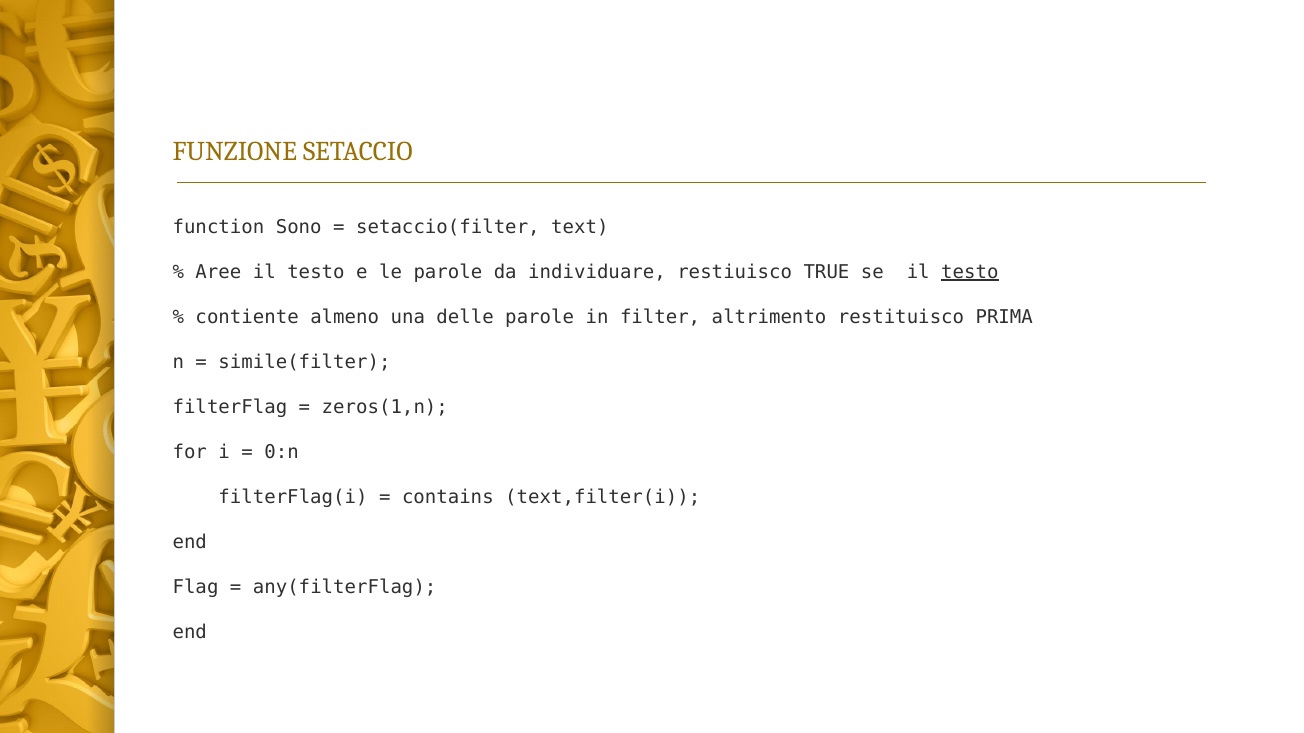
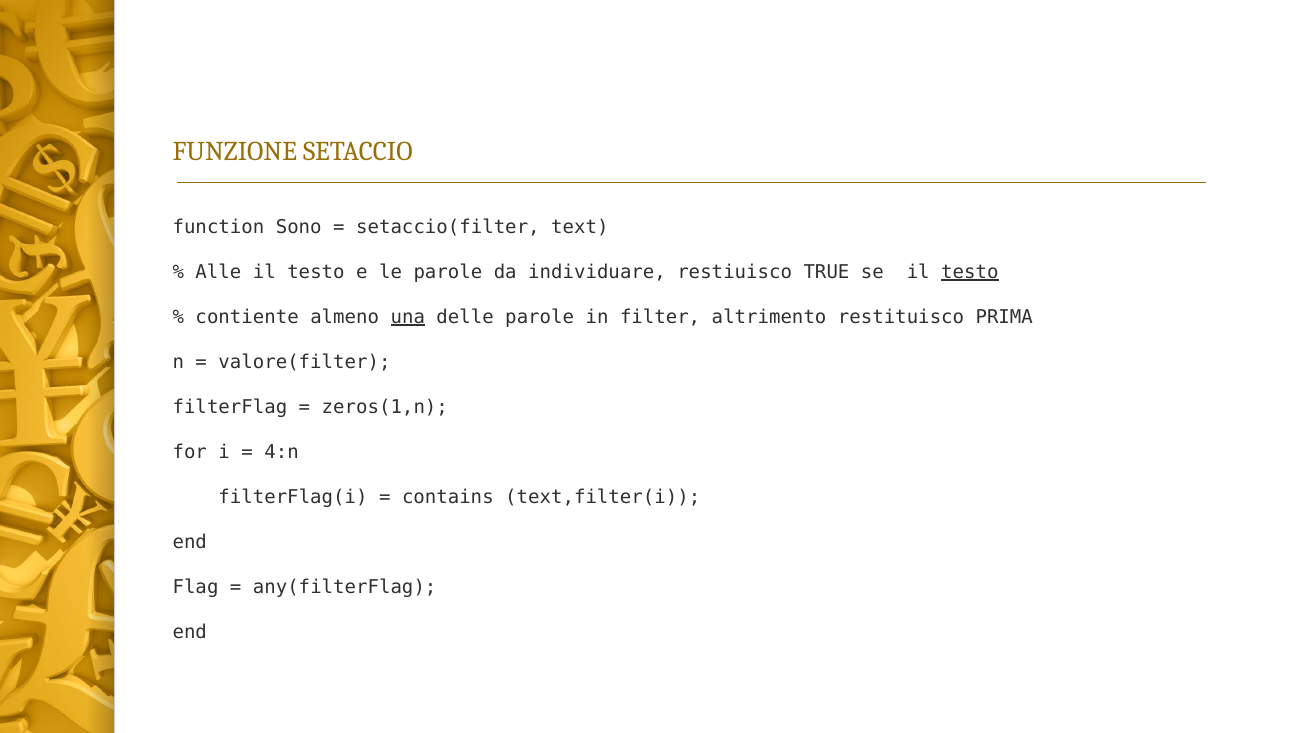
Aree: Aree -> Alle
una underline: none -> present
simile(filter: simile(filter -> valore(filter
0:n: 0:n -> 4:n
